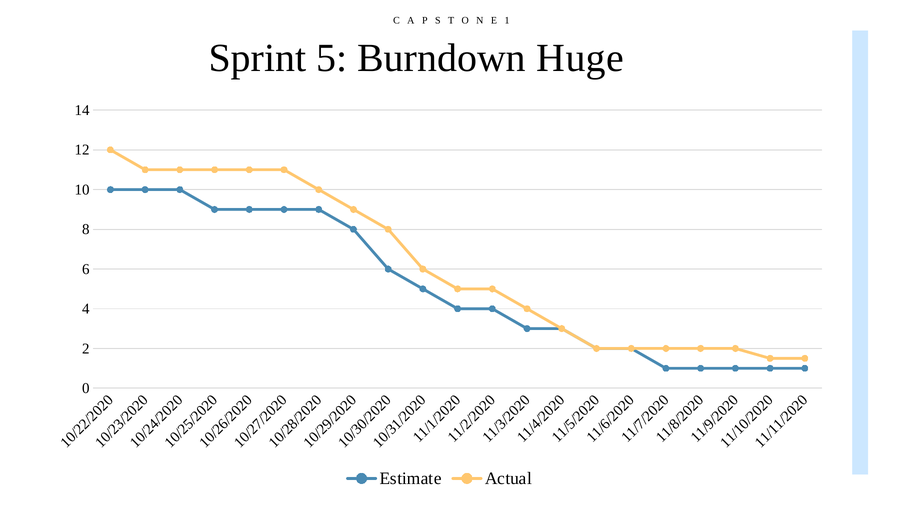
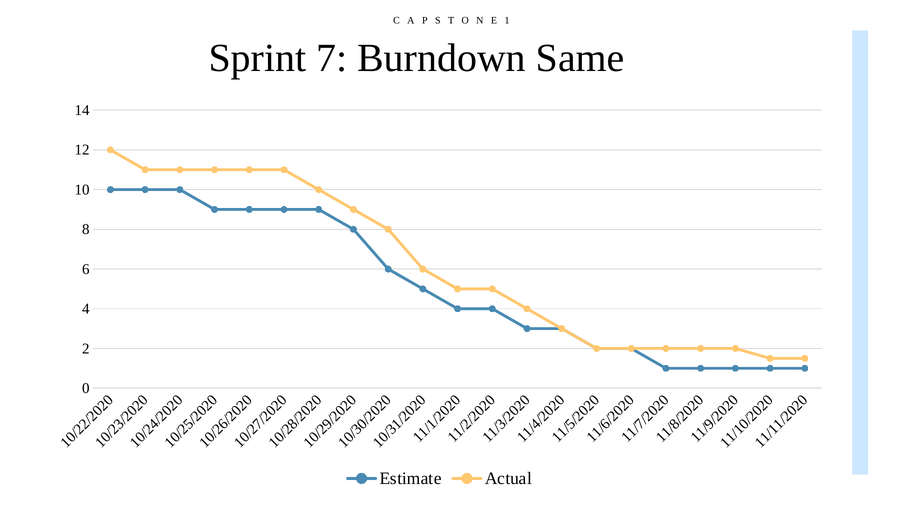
Sprint 5: 5 -> 7
Huge: Huge -> Same
